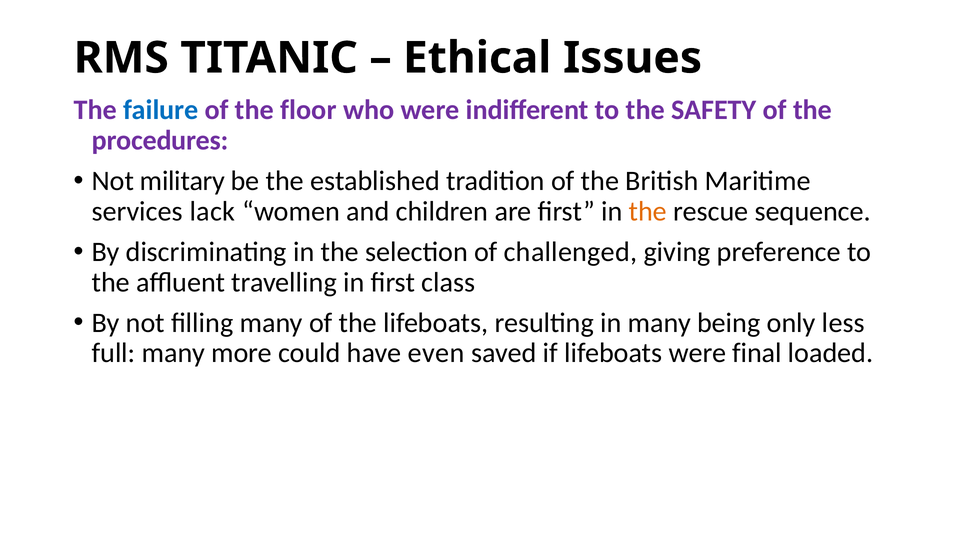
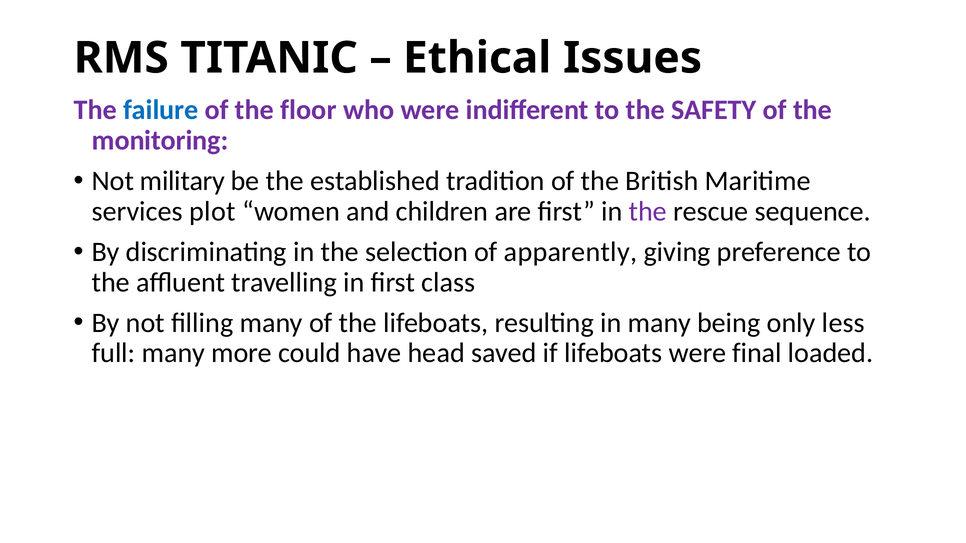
procedures: procedures -> monitoring
lack: lack -> plot
the at (648, 212) colour: orange -> purple
challenged: challenged -> apparently
even: even -> head
